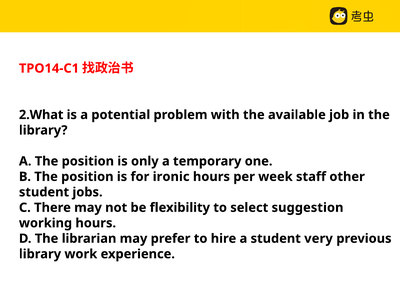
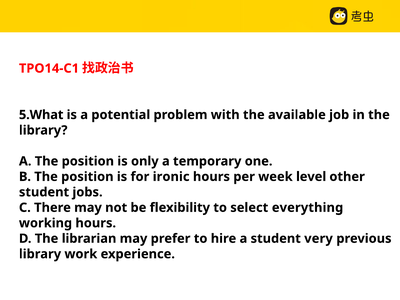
2.What: 2.What -> 5.What
staff: staff -> level
suggestion: suggestion -> everything
